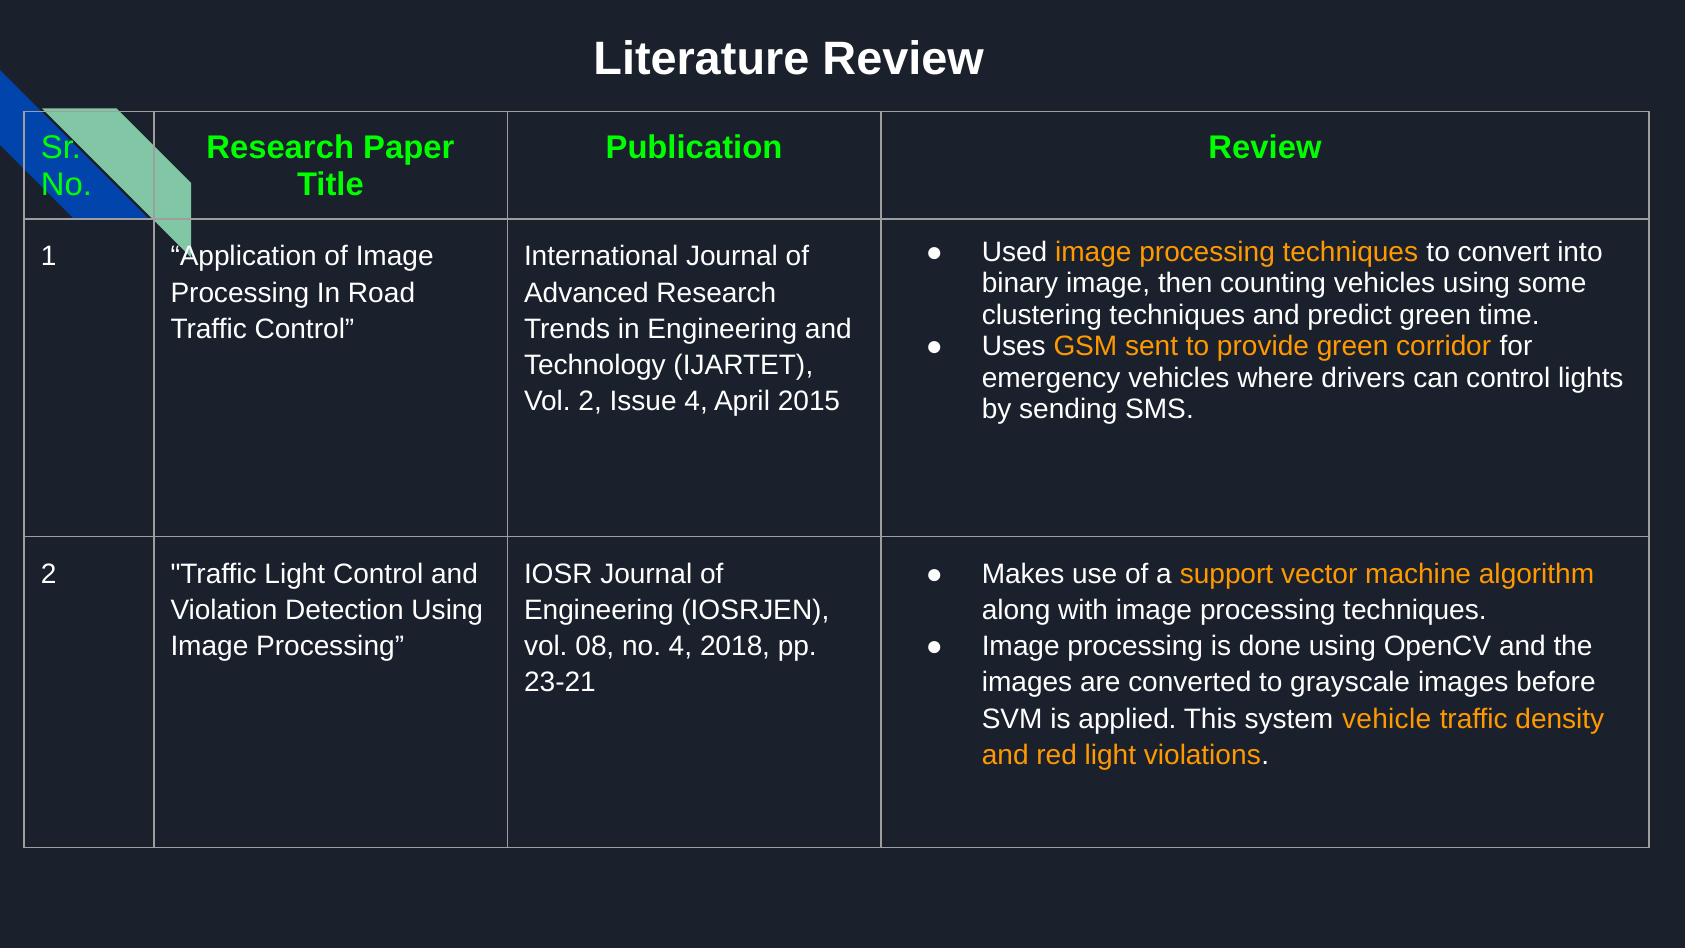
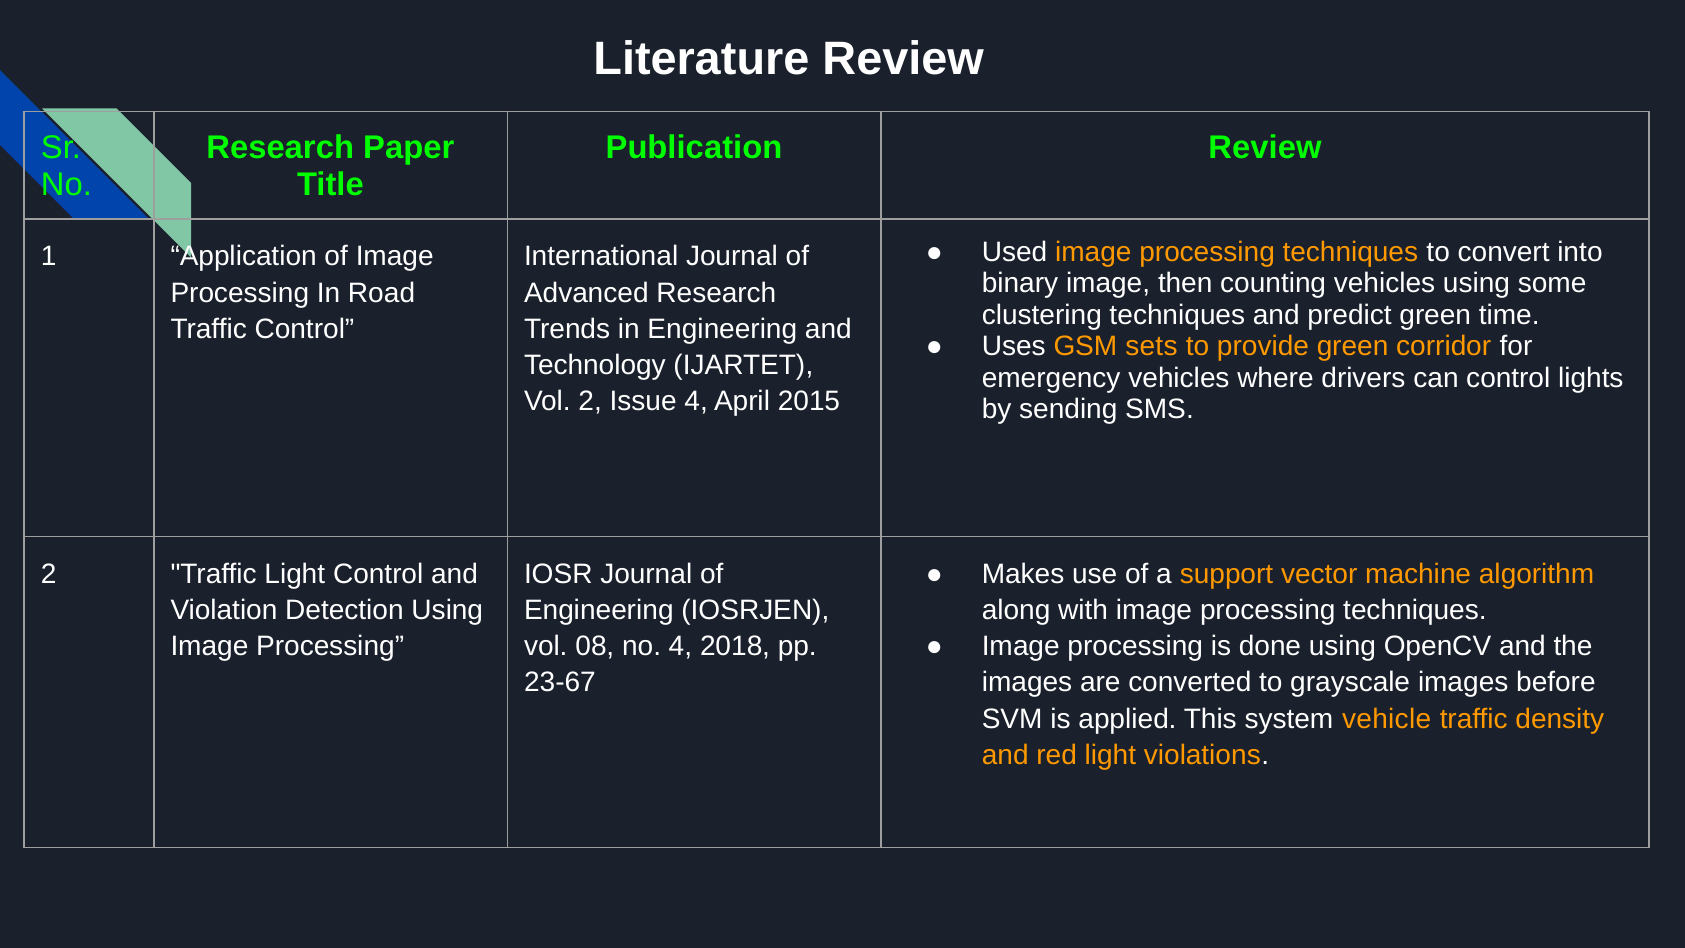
sent: sent -> sets
23-21: 23-21 -> 23-67
